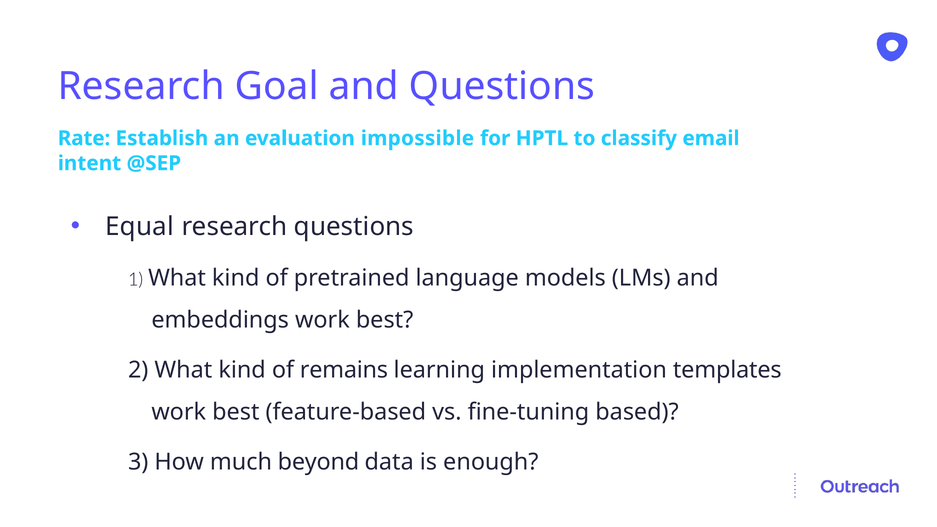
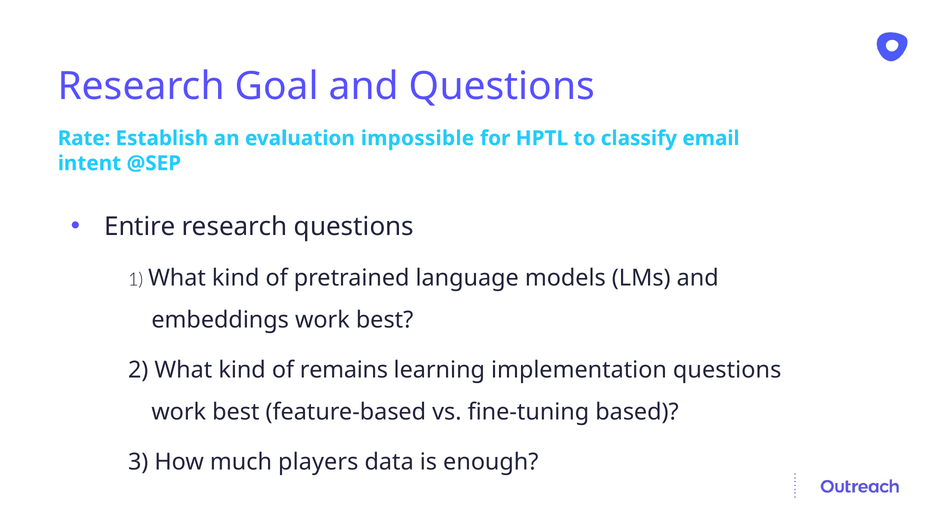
Equal: Equal -> Entire
implementation templates: templates -> questions
beyond: beyond -> players
